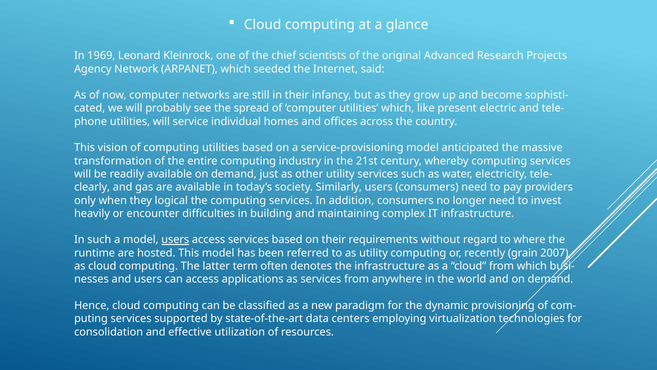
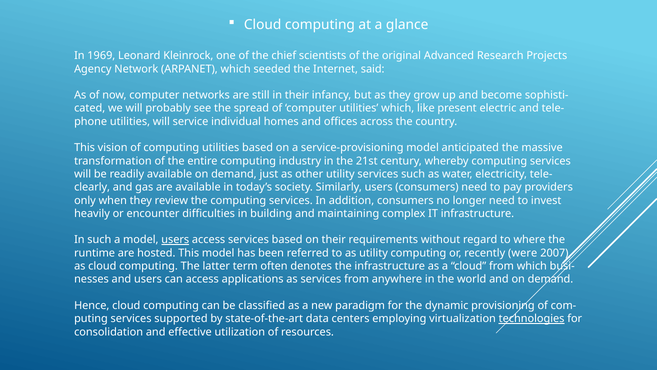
logical: logical -> review
grain: grain -> were
technologies underline: none -> present
